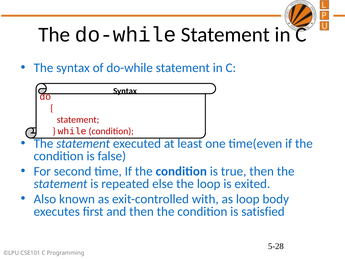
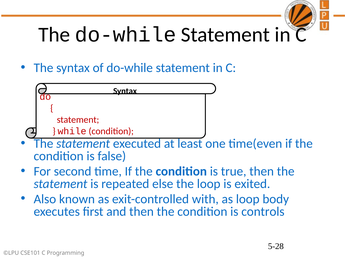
satisfied: satisfied -> controls
